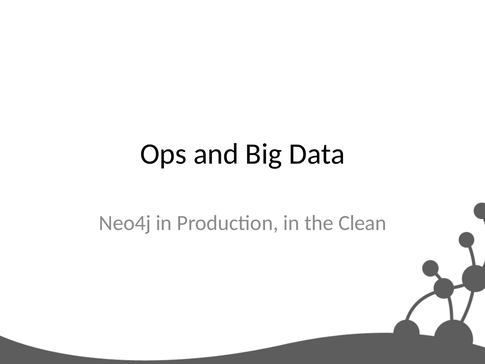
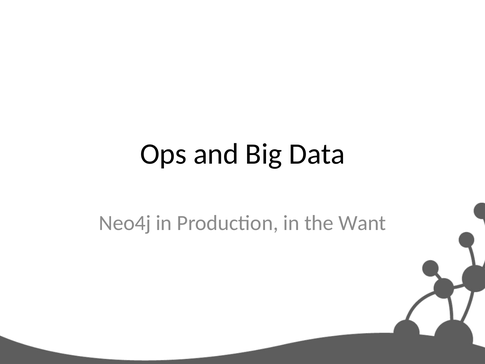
Clean: Clean -> Want
